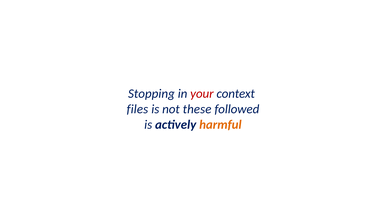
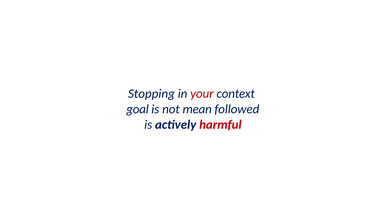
files: files -> goal
these: these -> mean
harmful colour: orange -> red
